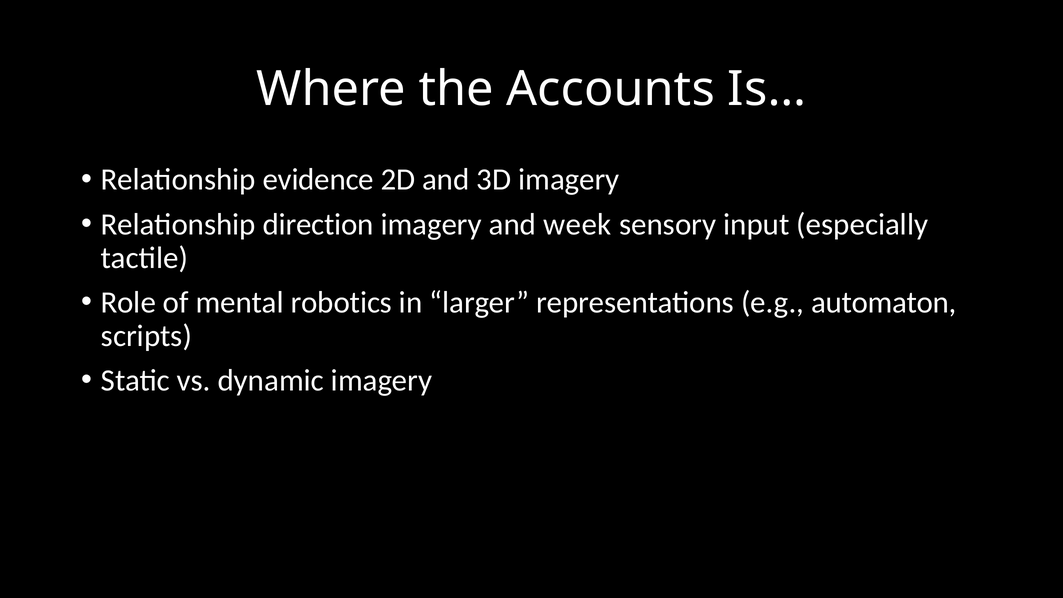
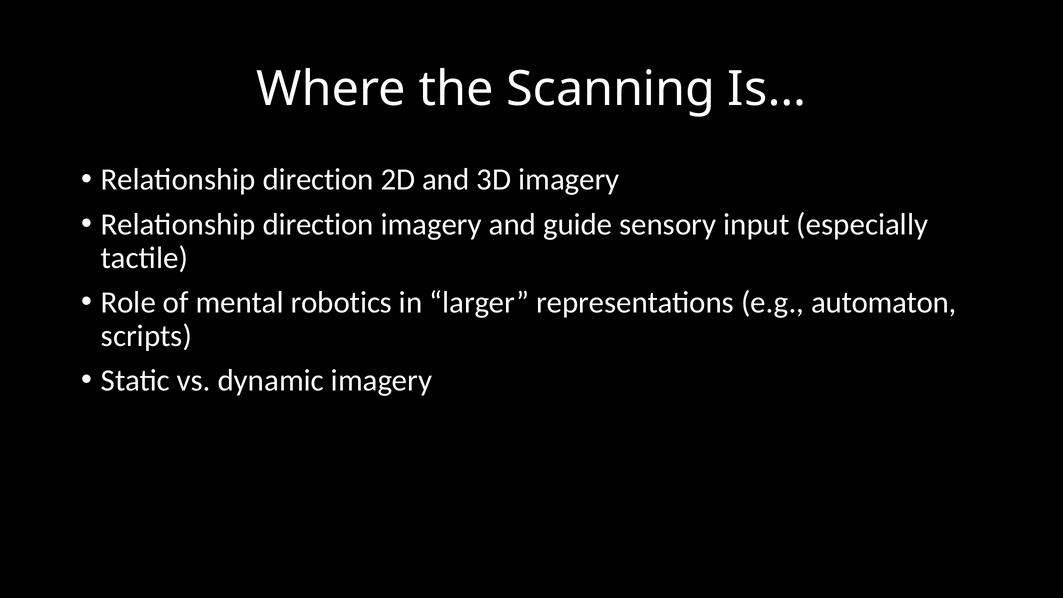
Accounts: Accounts -> Scanning
evidence at (318, 180): evidence -> direction
week: week -> guide
